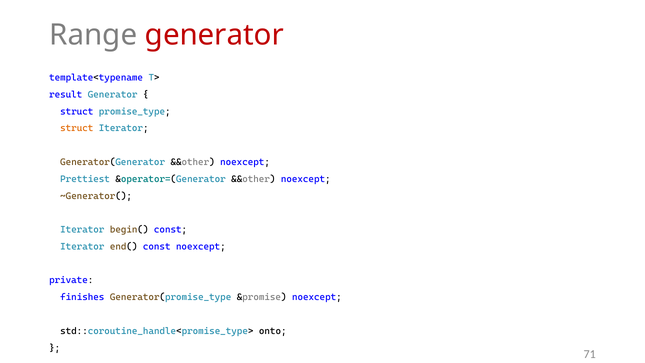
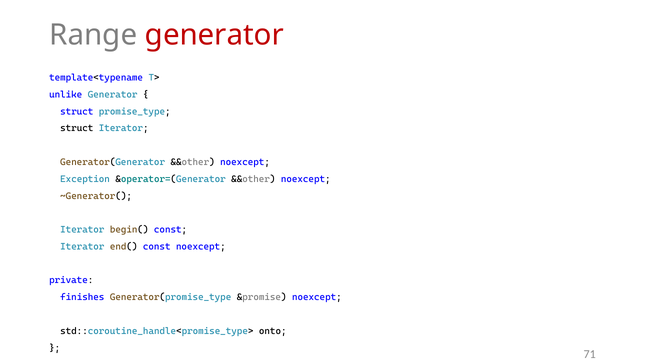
result: result -> unlike
struct at (77, 128) colour: orange -> black
Prettiest: Prettiest -> Exception
